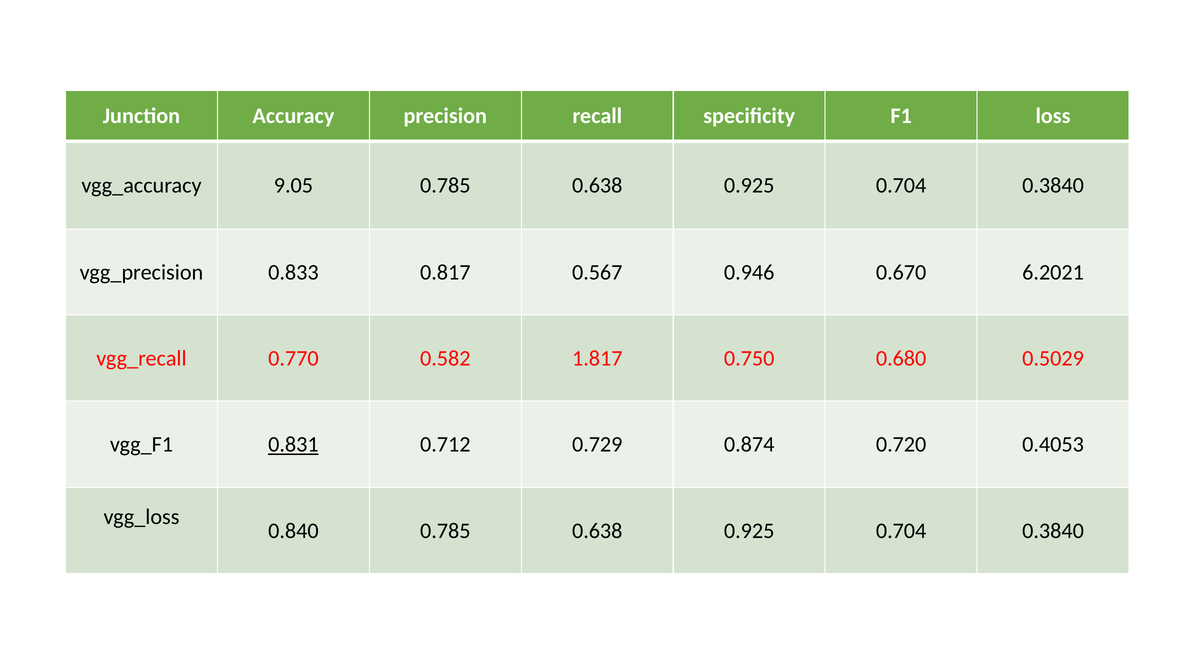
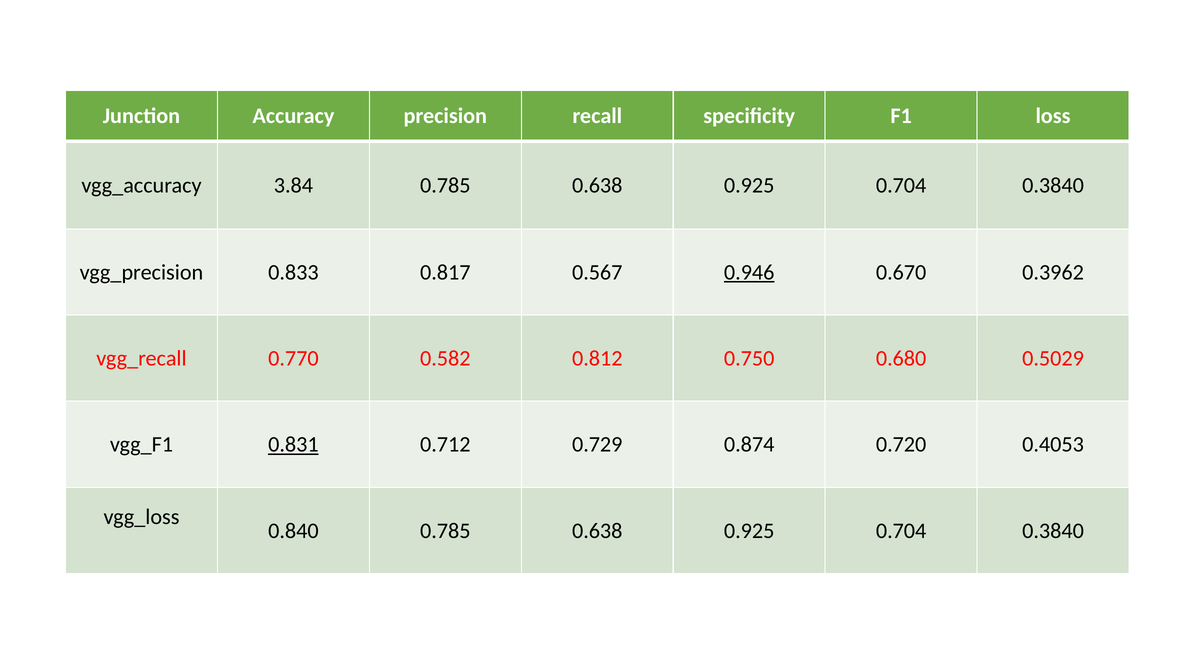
9.05: 9.05 -> 3.84
0.946 underline: none -> present
6.2021: 6.2021 -> 0.3962
1.817: 1.817 -> 0.812
